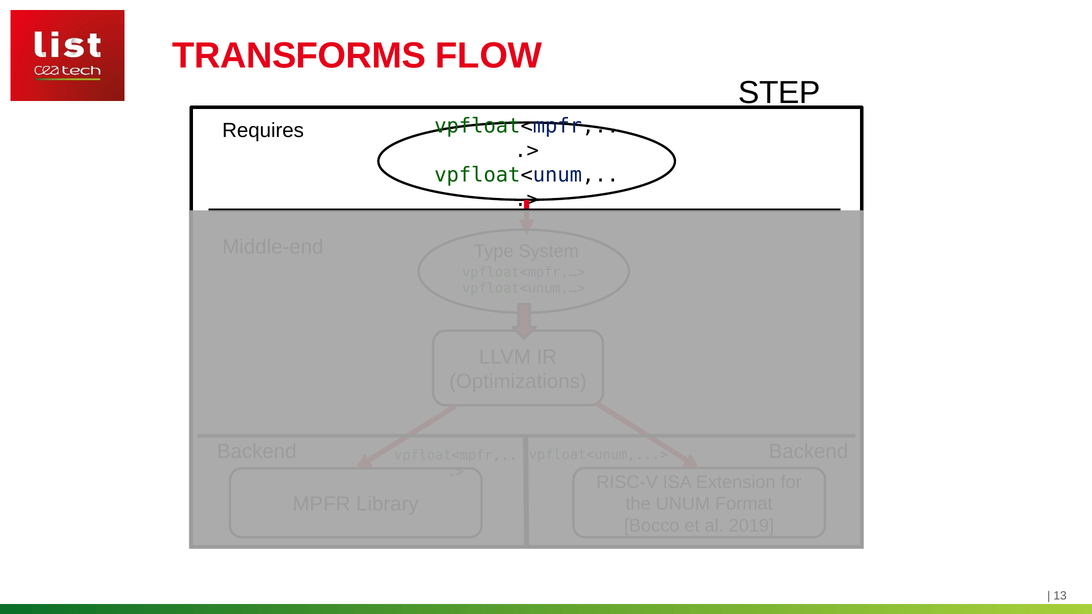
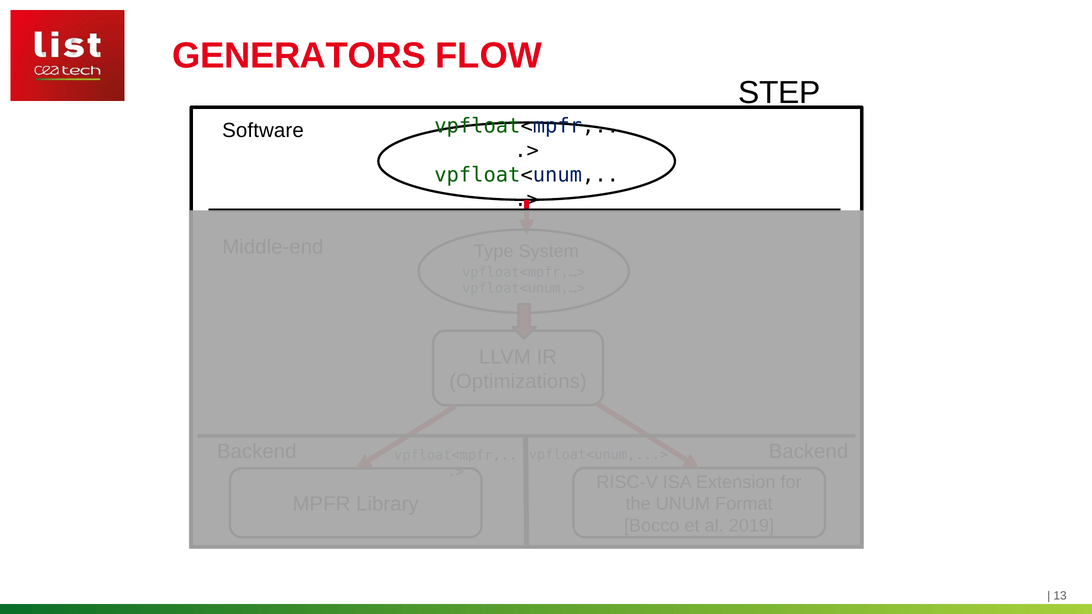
TRANSFORMS: TRANSFORMS -> GENERATORS
Requires: Requires -> Software
